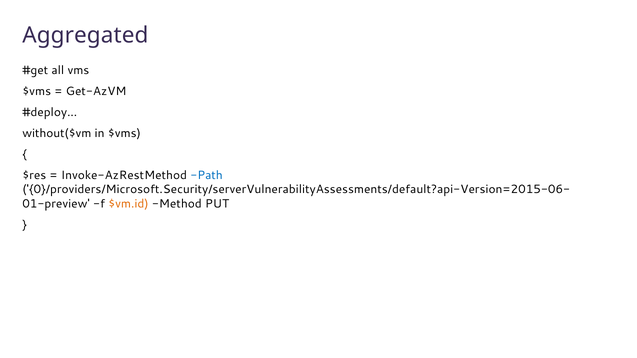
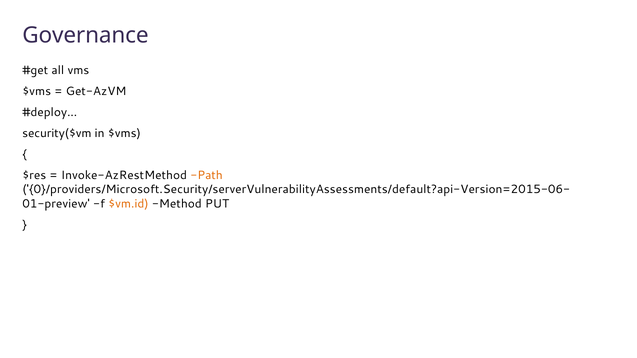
Aggregated: Aggregated -> Governance
without($vm: without($vm -> security($vm
Path colour: blue -> orange
